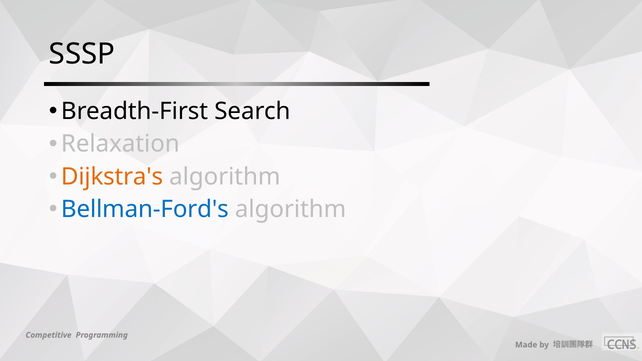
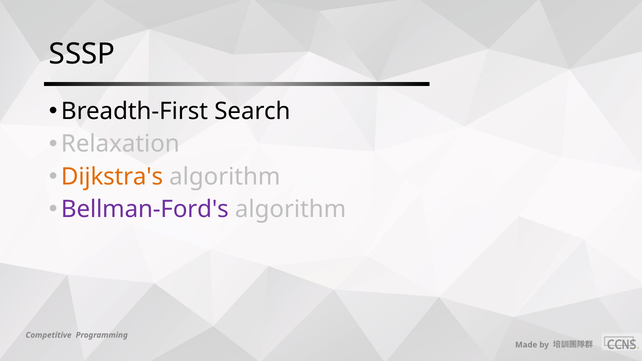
Bellman-Ford's colour: blue -> purple
